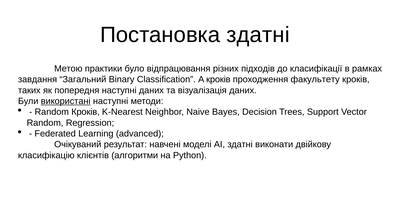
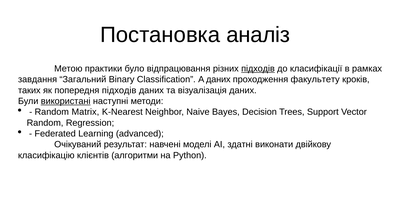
Постановка здатні: здатні -> аналіз
підходів at (258, 69) underline: none -> present
A кроків: кроків -> даних
попередня наступні: наступні -> підходів
Random Кроків: Кроків -> Matrix
